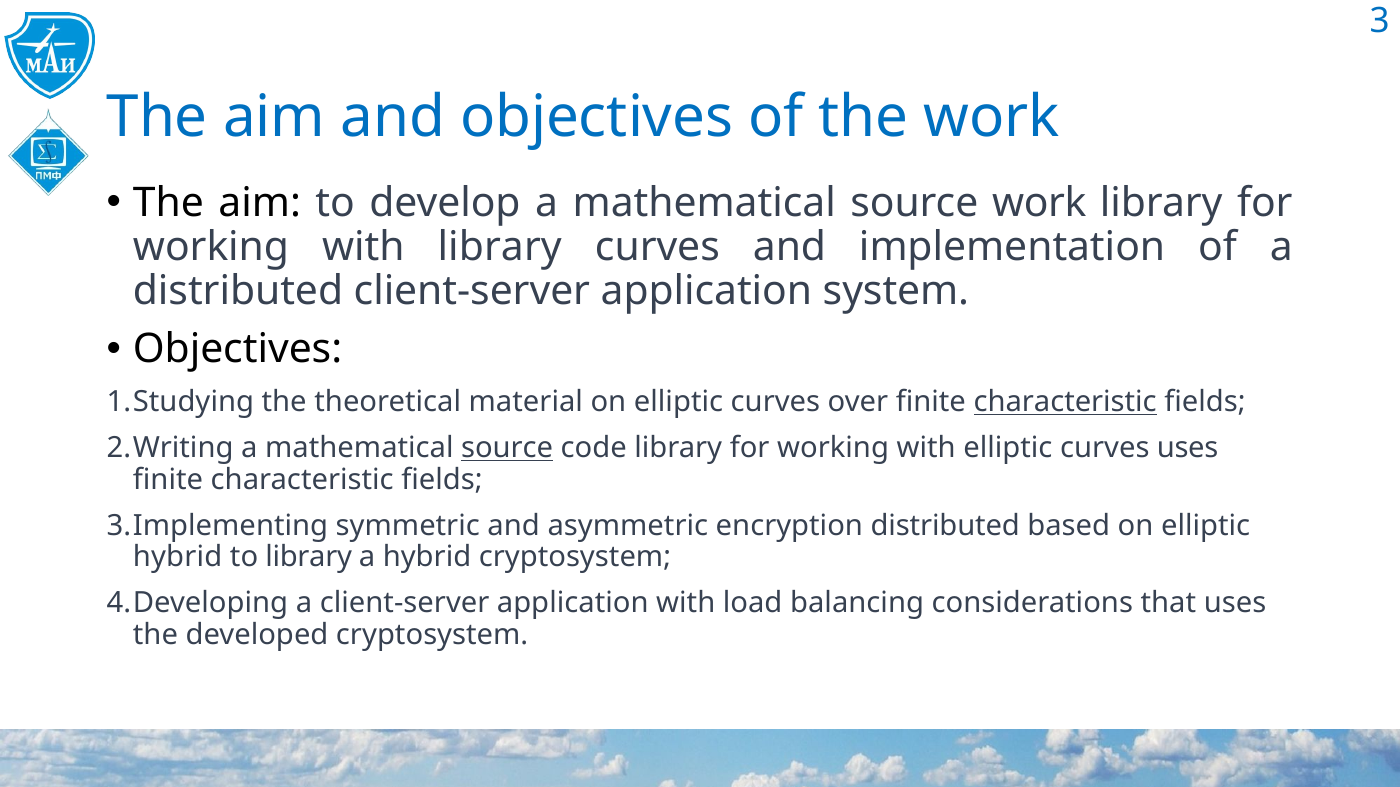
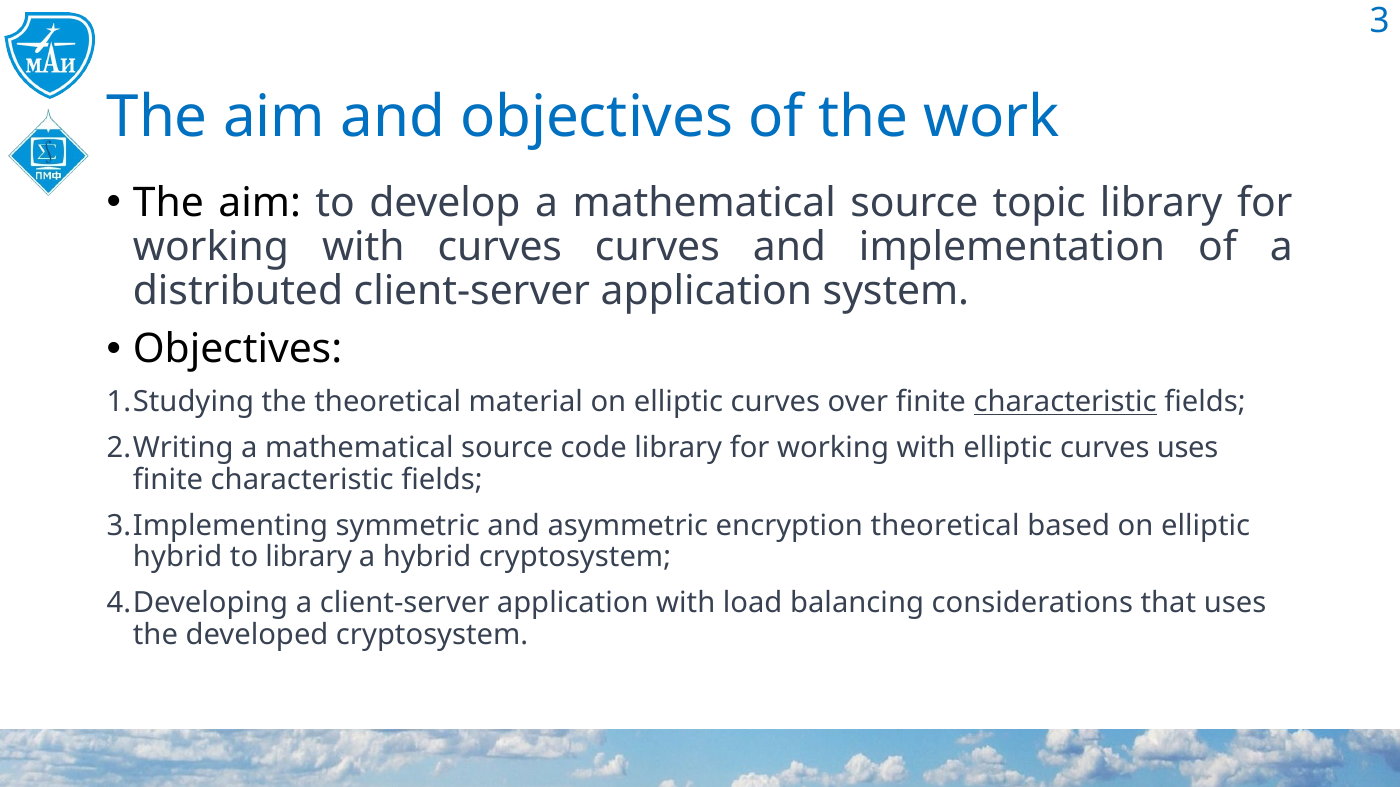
source work: work -> topic
with library: library -> curves
source at (507, 448) underline: present -> none
encryption distributed: distributed -> theoretical
